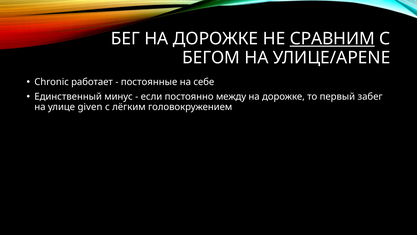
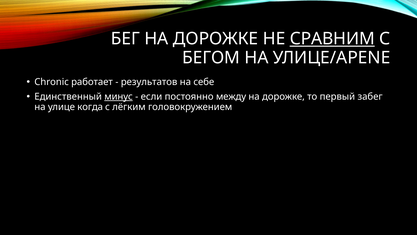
постоянные: постоянные -> результатов
минус underline: none -> present
given: given -> когда
